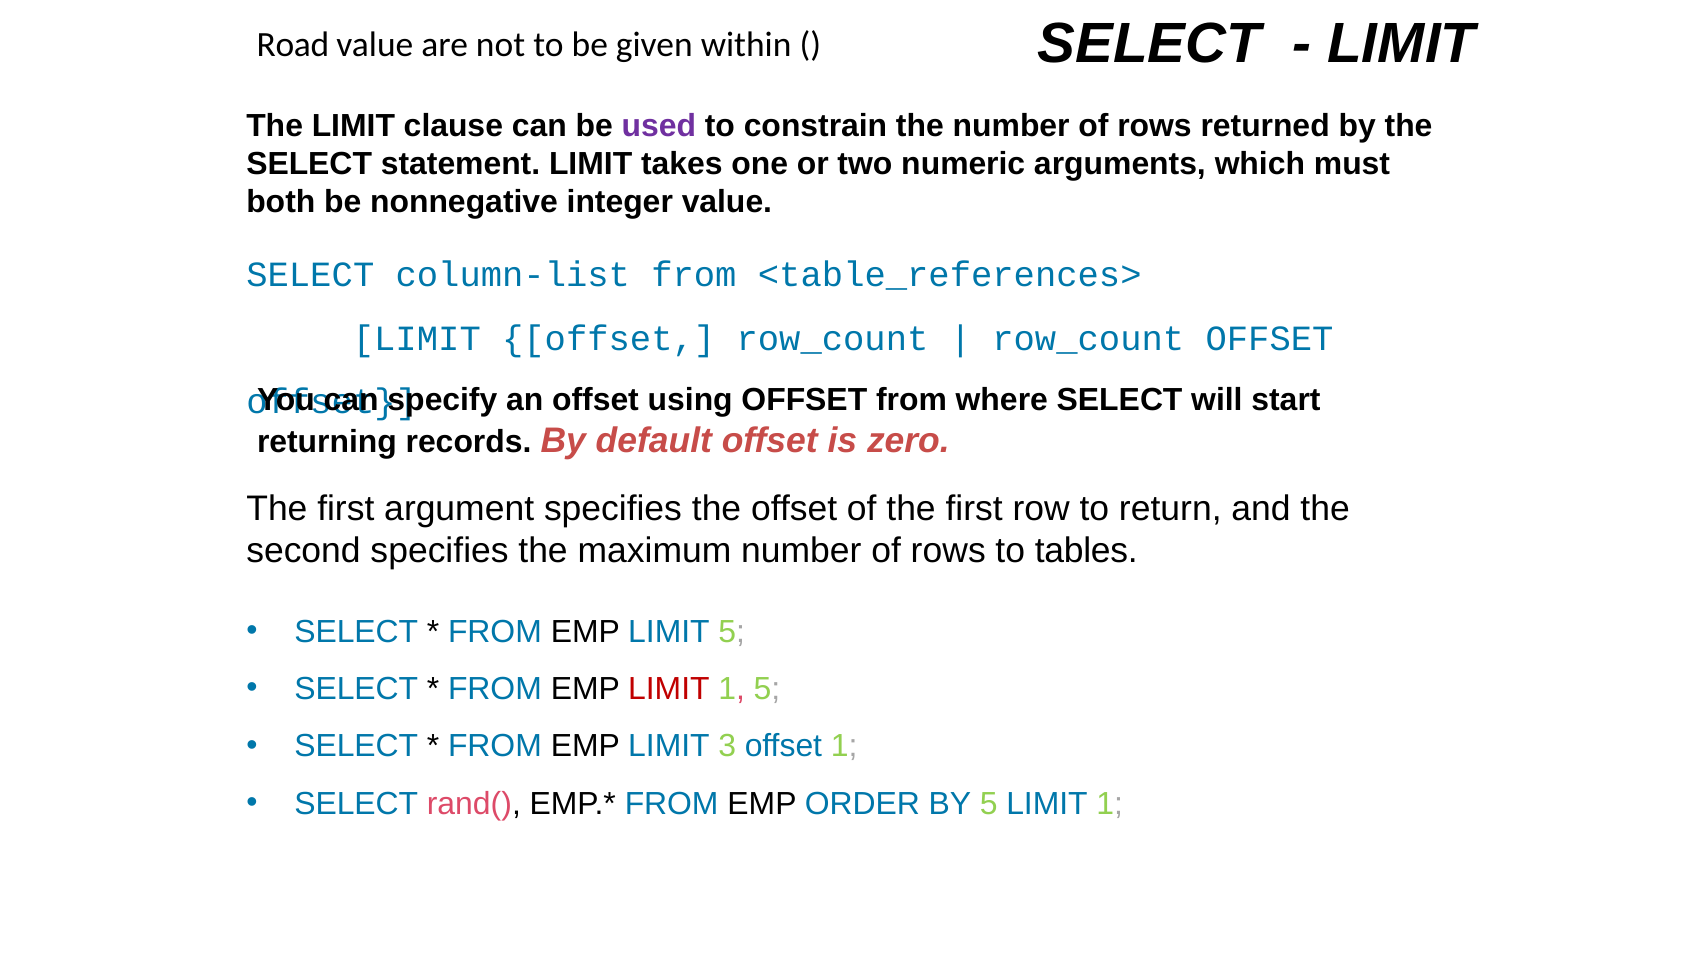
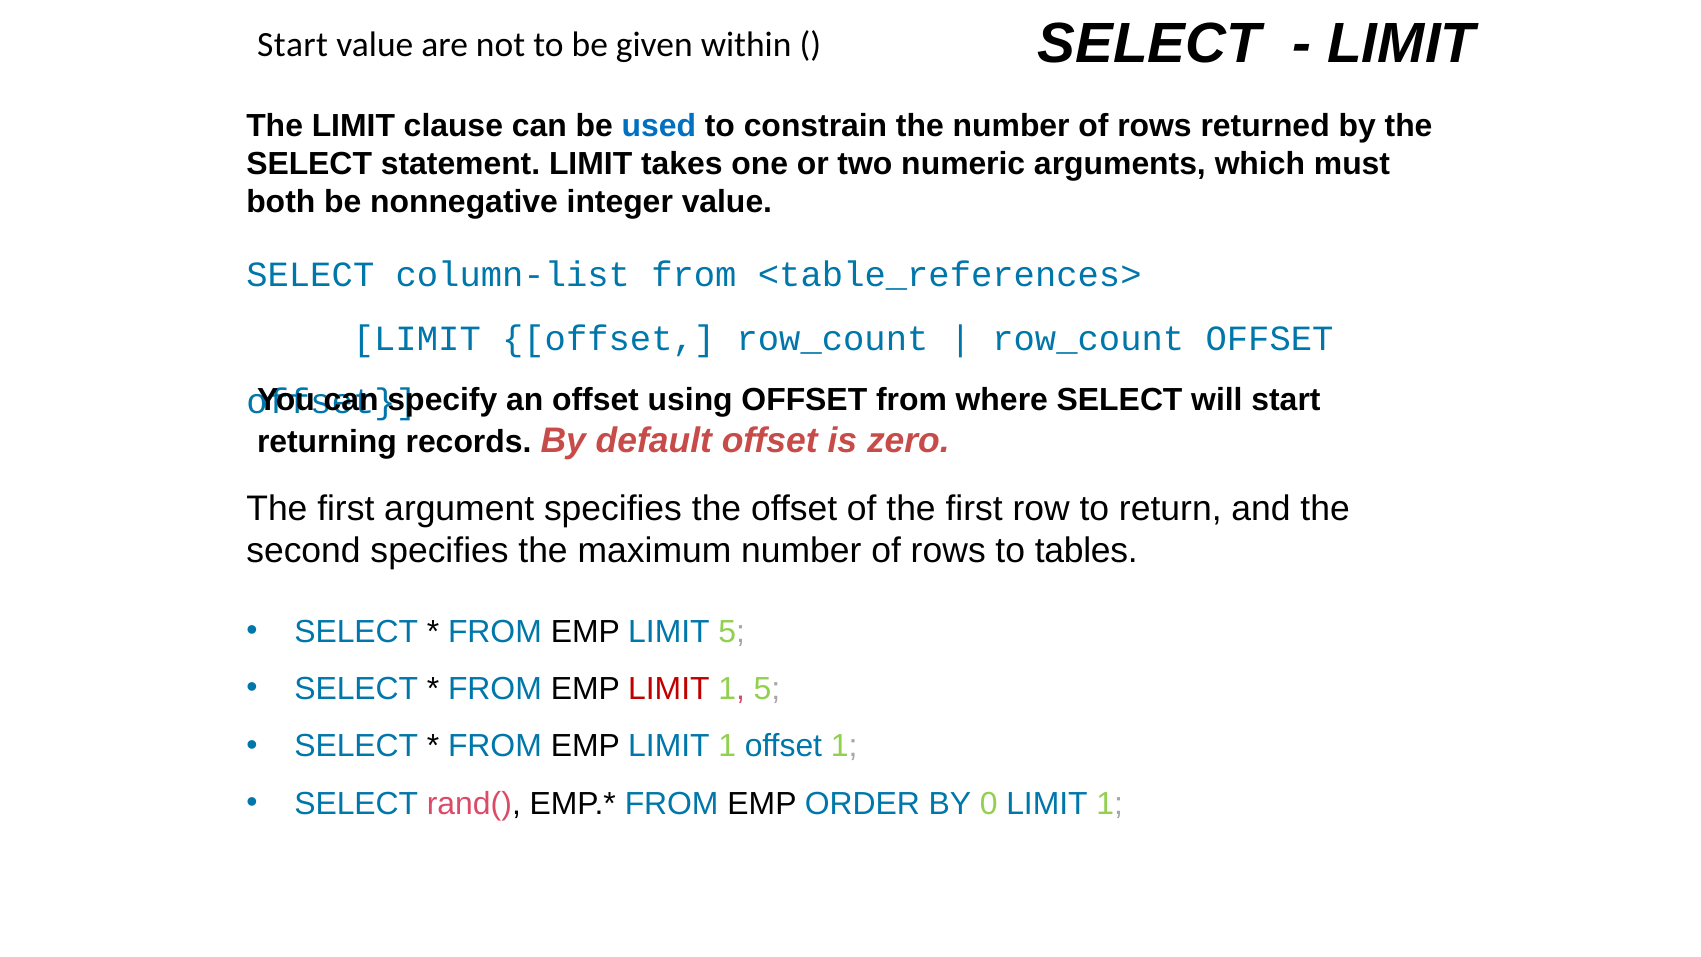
Road at (293, 45): Road -> Start
used colour: purple -> blue
3 at (727, 746): 3 -> 1
BY 5: 5 -> 0
